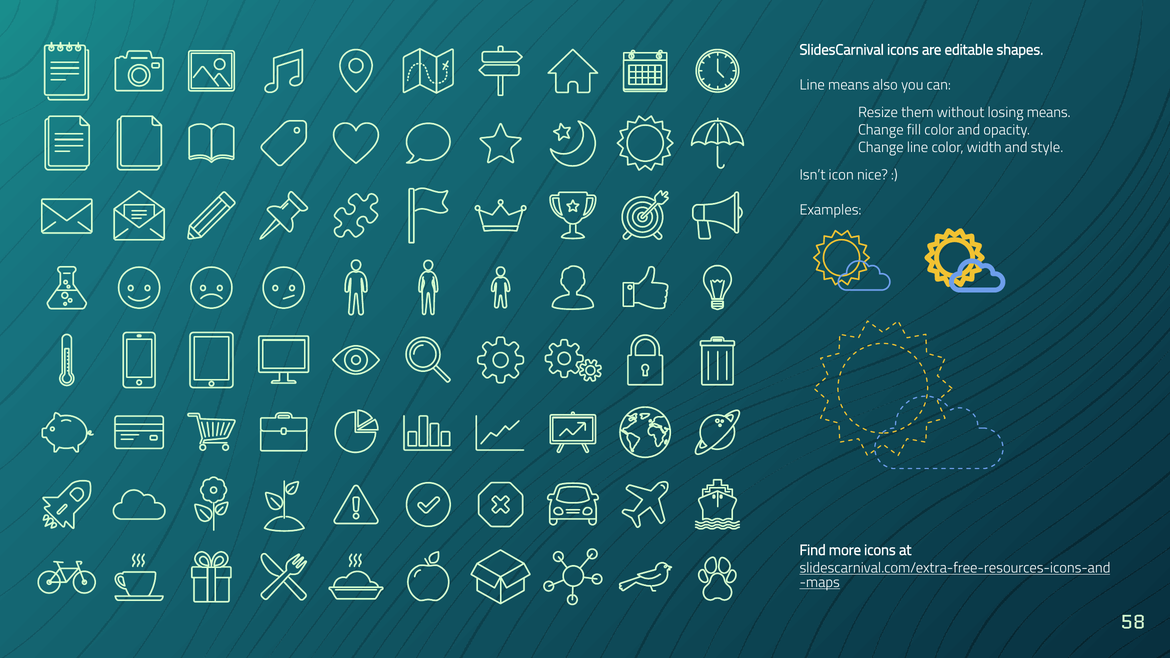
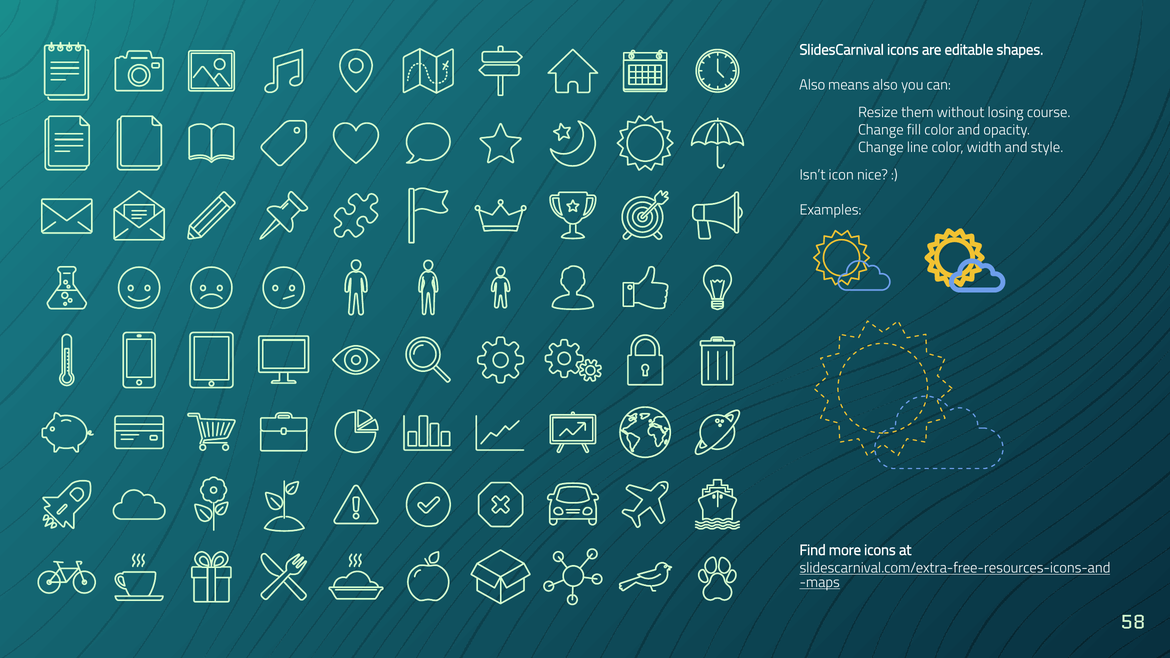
Line at (812, 85): Line -> Also
losing means: means -> course
